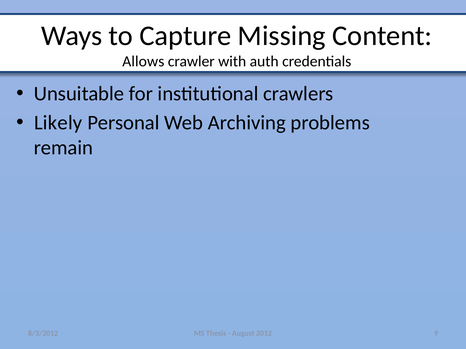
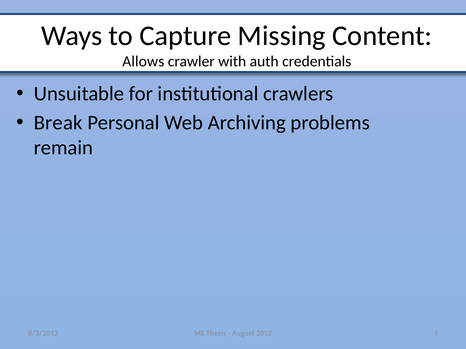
Likely: Likely -> Break
